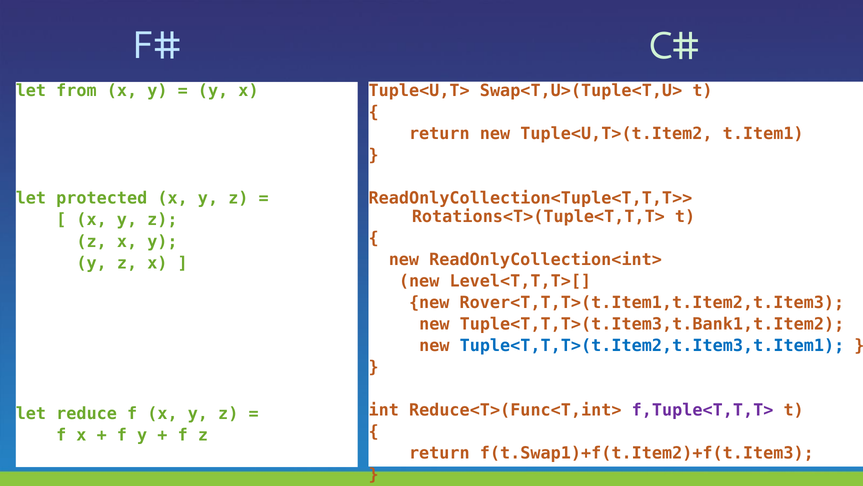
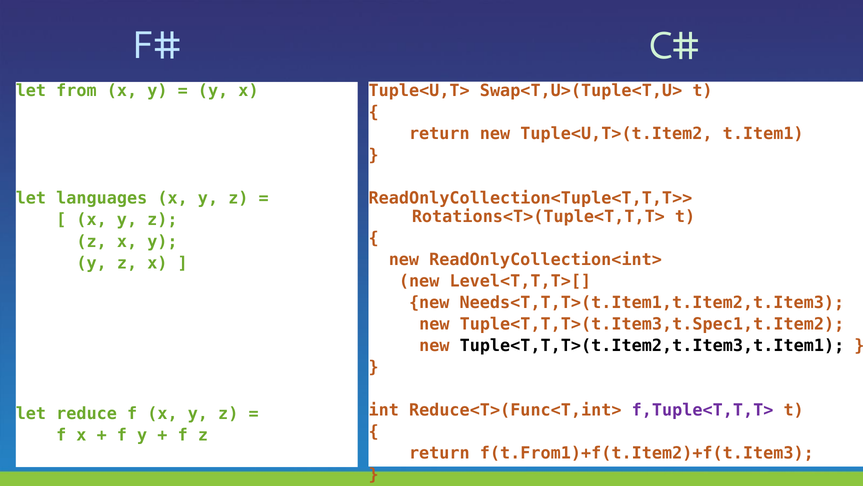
protected: protected -> languages
Rover<T,T,T>(t.Item1,t.Item2,t.Item3: Rover<T,T,T>(t.Item1,t.Item2,t.Item3 -> Needs<T,T,T>(t.Item1,t.Item2,t.Item3
Tuple<T,T,T>(t.Item3,t.Bank1,t.Item2: Tuple<T,T,T>(t.Item3,t.Bank1,t.Item2 -> Tuple<T,T,T>(t.Item3,t.Spec1,t.Item2
Tuple<T,T,T>(t.Item2,t.Item3,t.Item1 colour: blue -> black
f(t.Swap1)+f(t.Item2)+f(t.Item3: f(t.Swap1)+f(t.Item2)+f(t.Item3 -> f(t.From1)+f(t.Item2)+f(t.Item3
